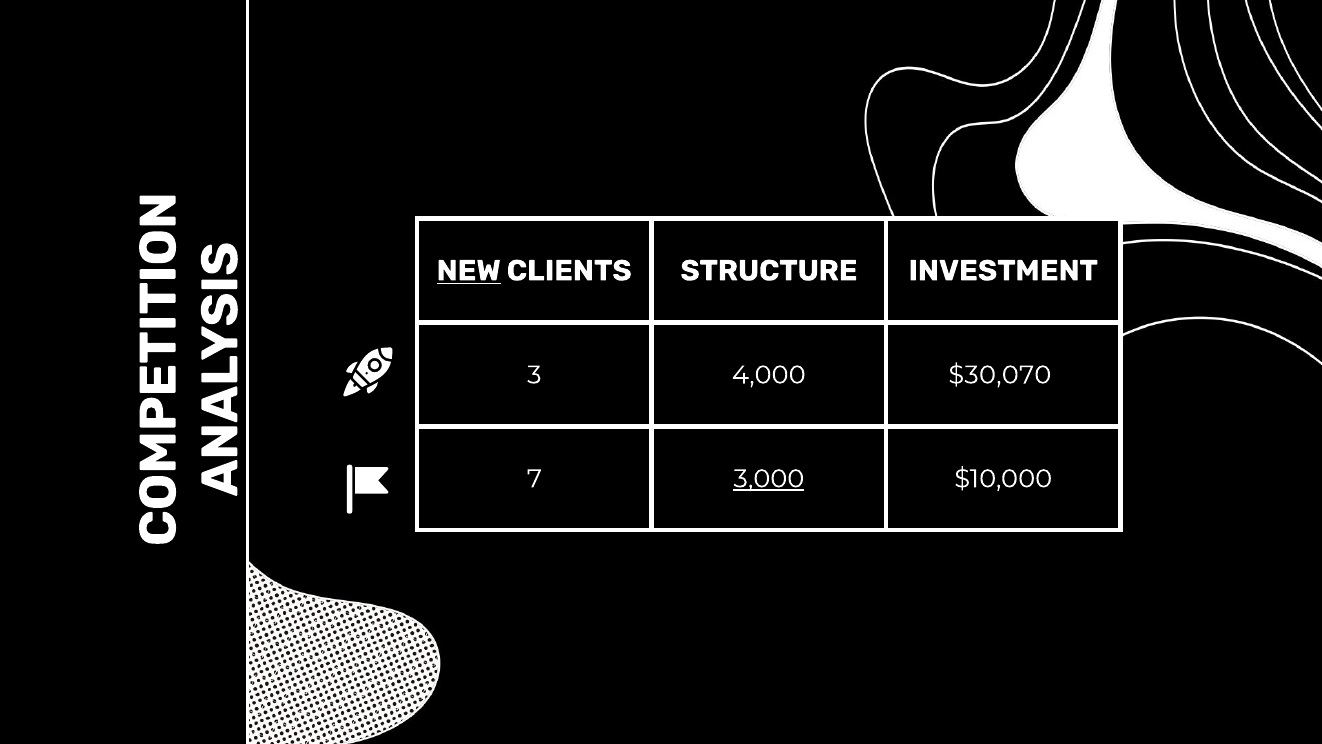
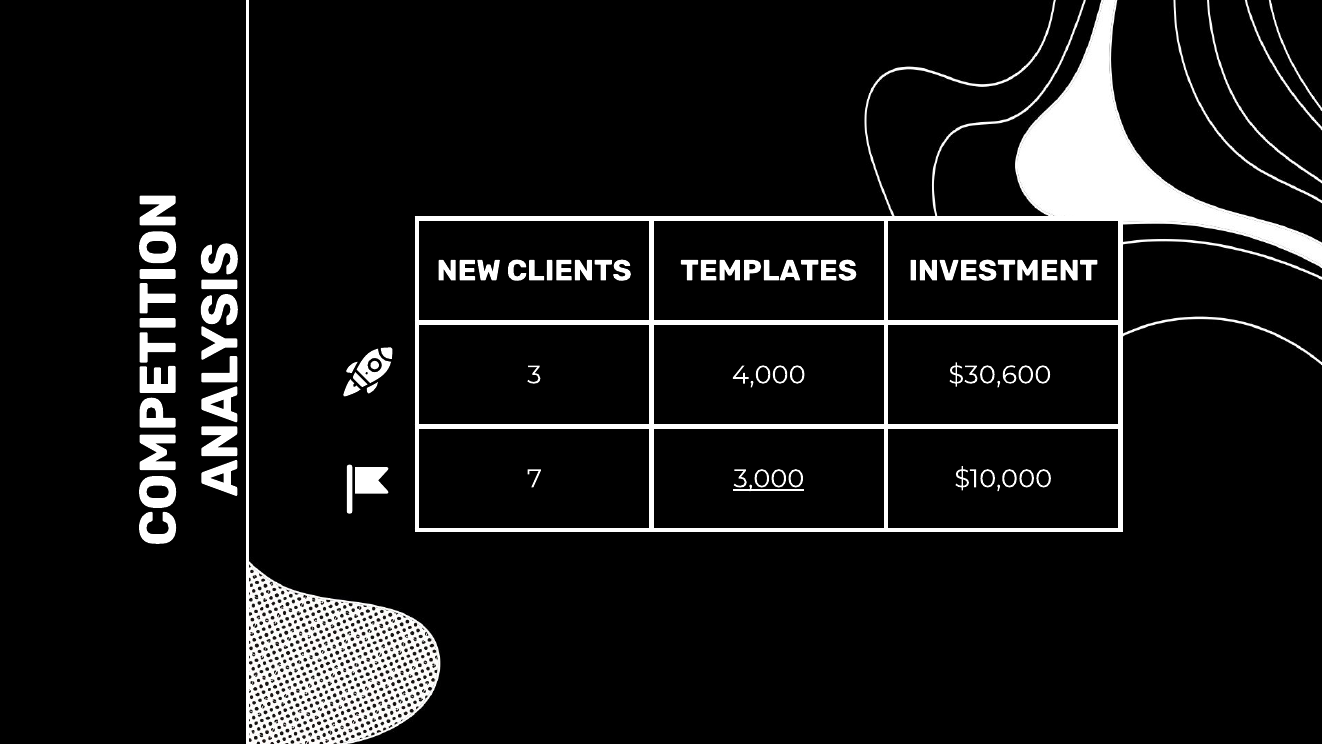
NEW underline: present -> none
STRUCTURE: STRUCTURE -> TEMPLATES
$30,070: $30,070 -> $30,600
